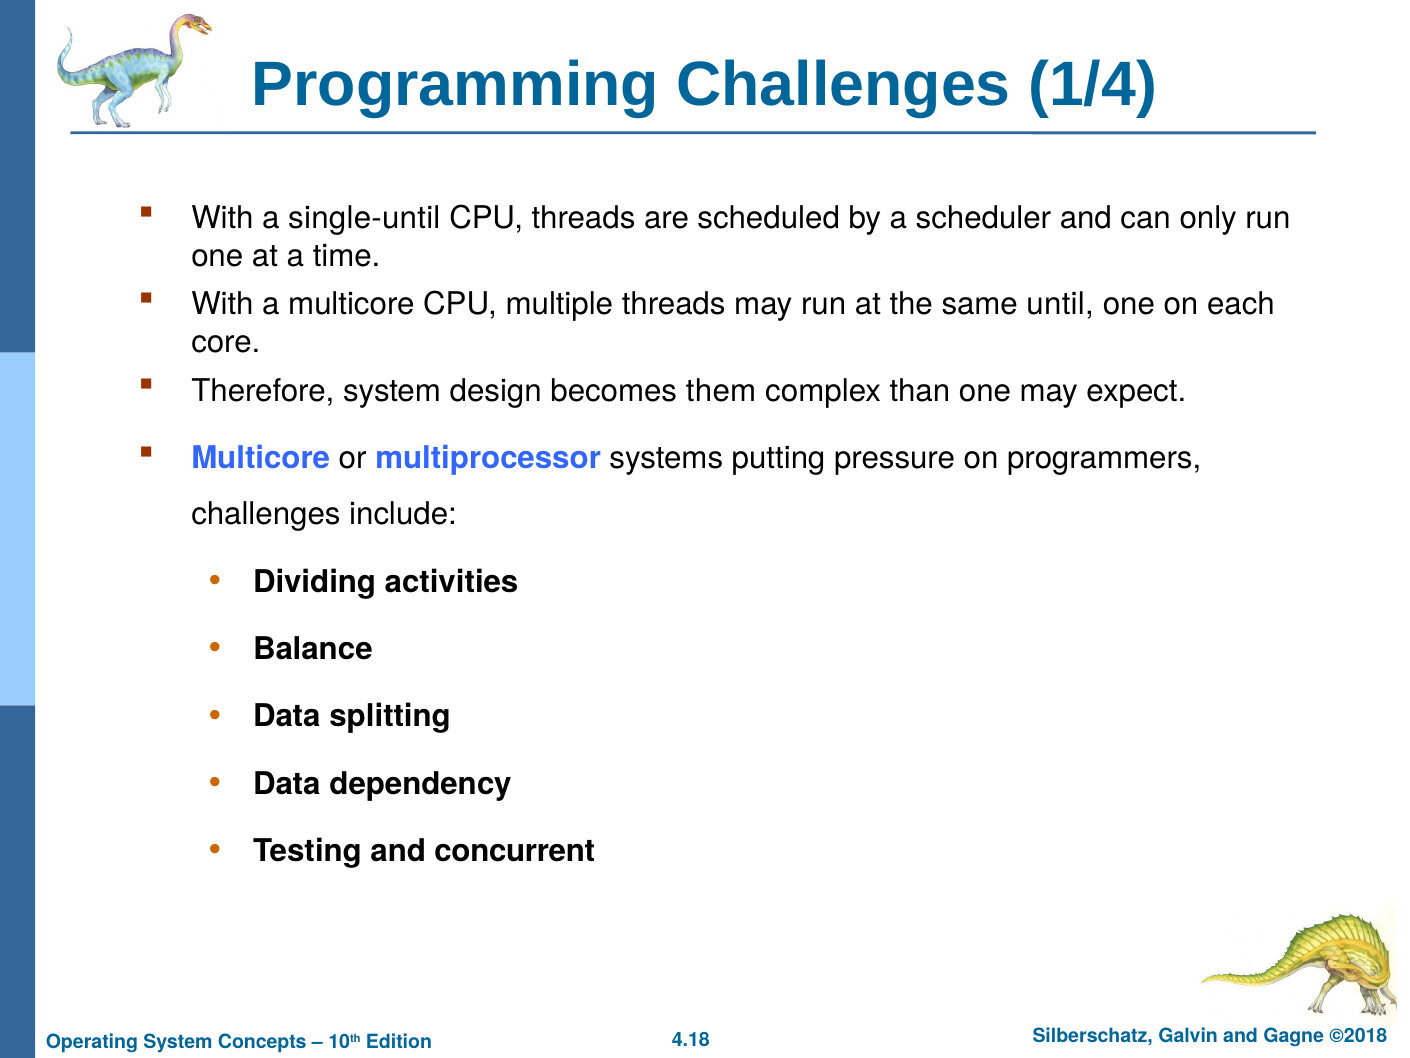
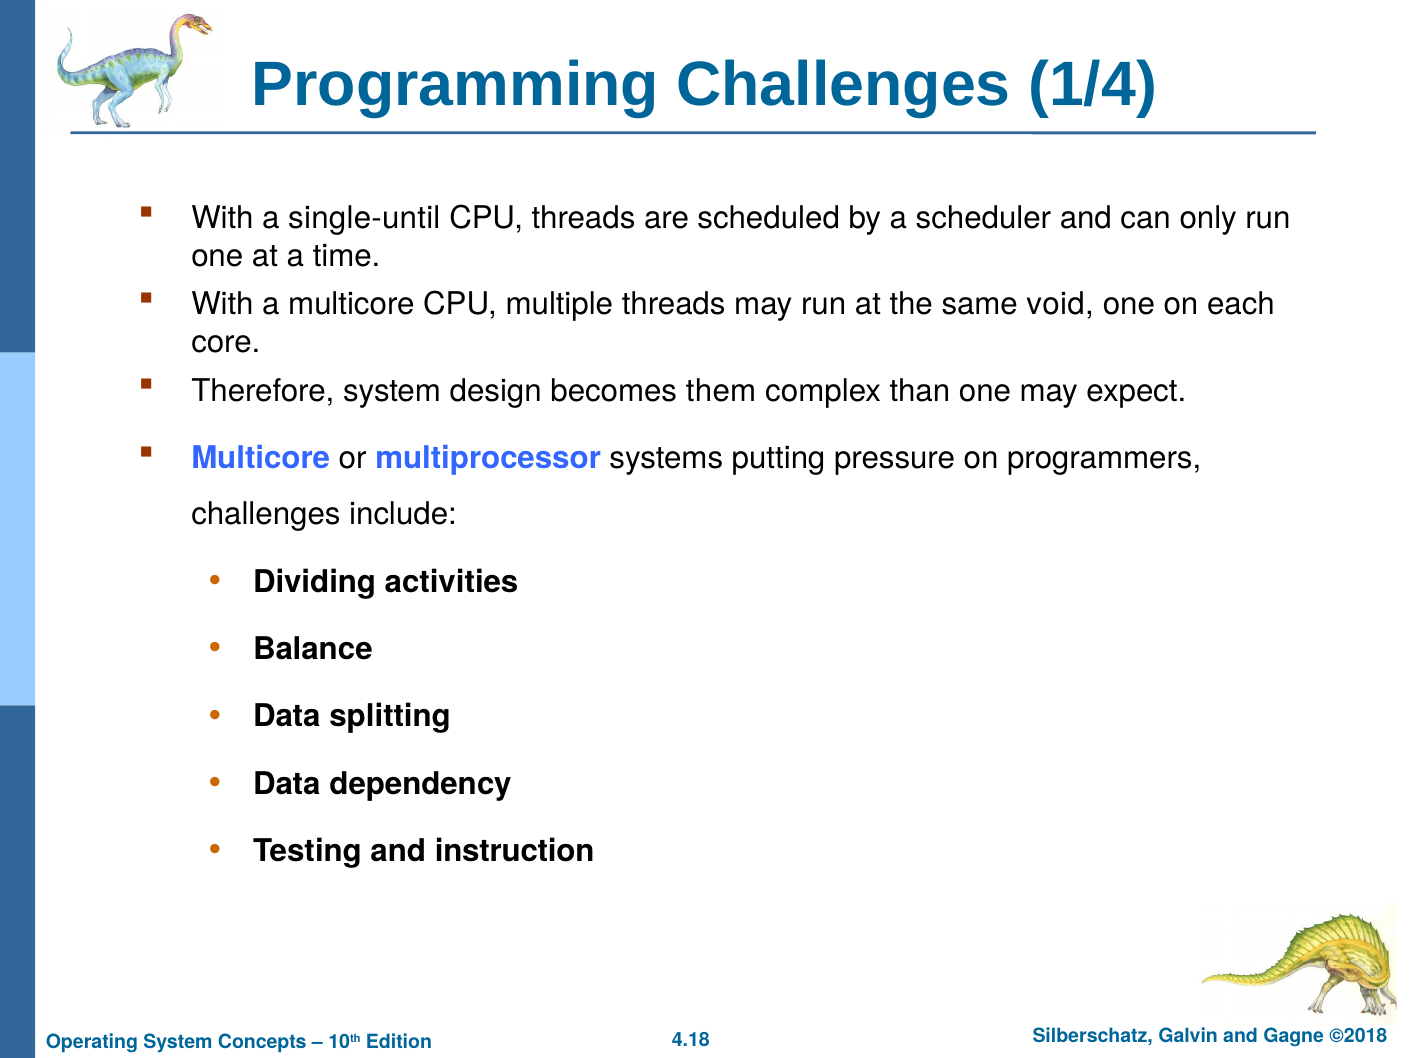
until: until -> void
concurrent: concurrent -> instruction
